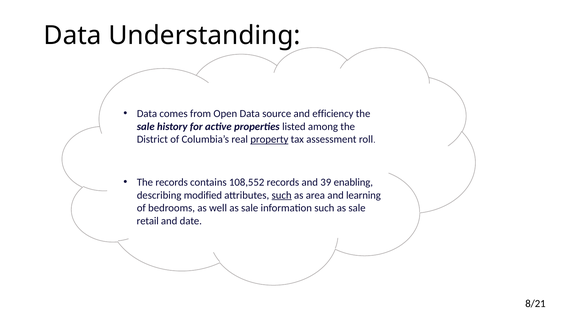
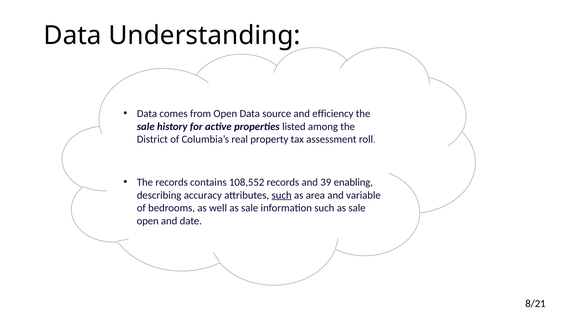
property underline: present -> none
modified: modified -> accuracy
learning: learning -> variable
retail at (148, 221): retail -> open
